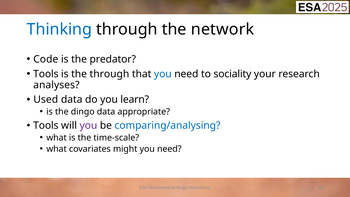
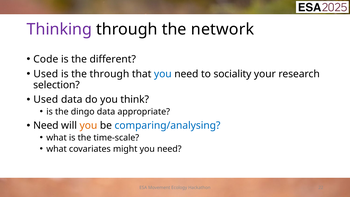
Thinking colour: blue -> purple
predator: predator -> different
Tools at (46, 74): Tools -> Used
analyses: analyses -> selection
learn: learn -> think
Tools at (46, 125): Tools -> Need
you at (88, 125) colour: purple -> orange
